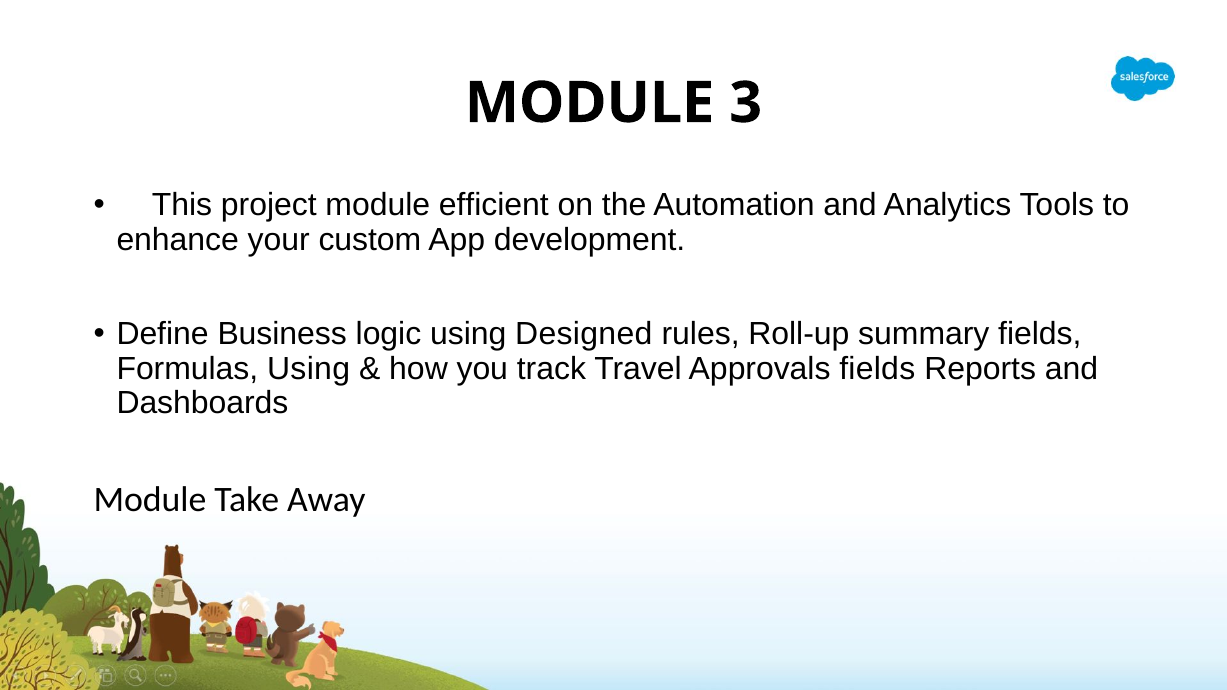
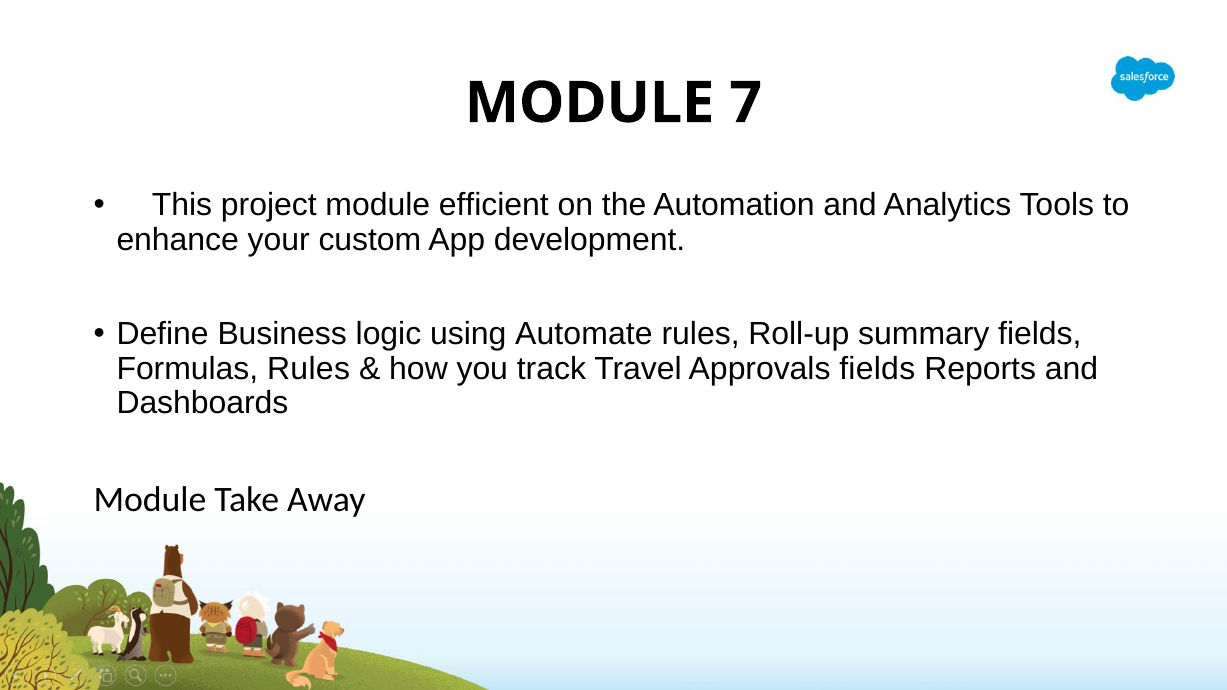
3: 3 -> 7
Designed: Designed -> Automate
Formulas Using: Using -> Rules
